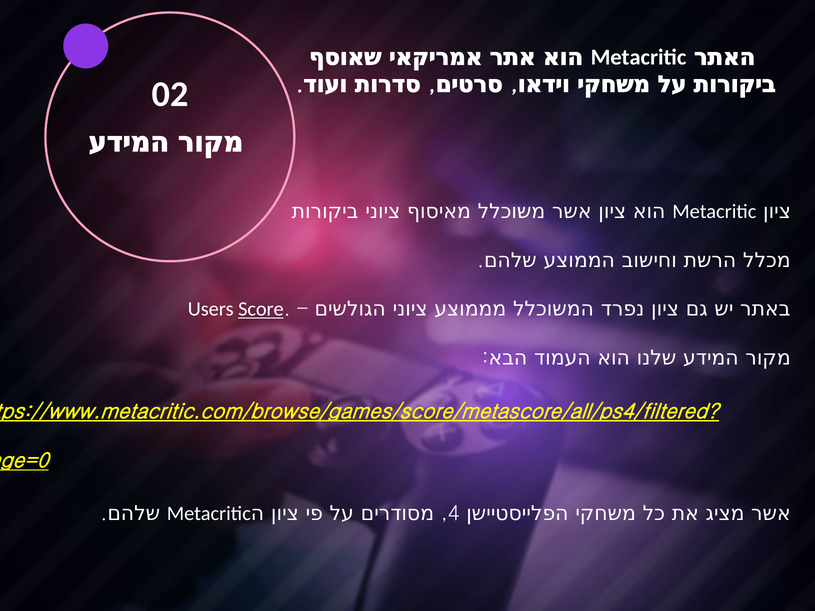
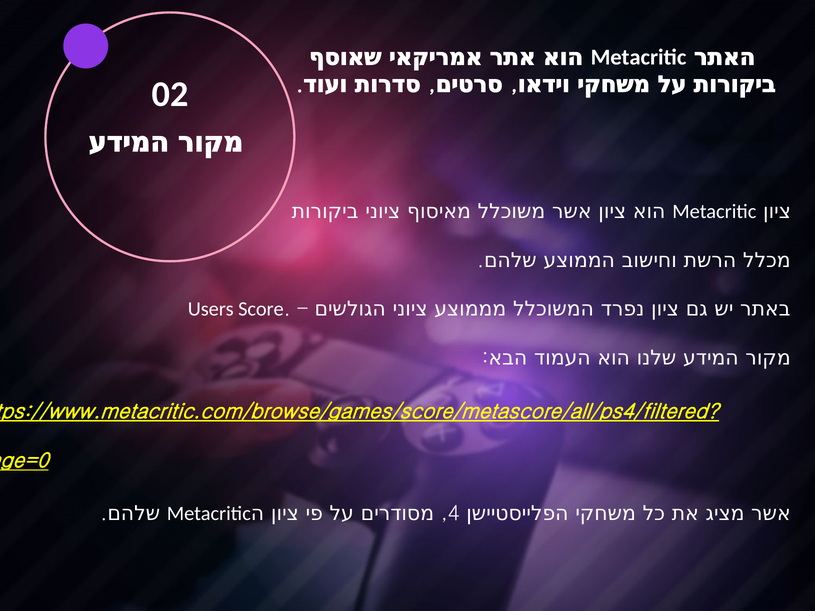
Score underline: present -> none
